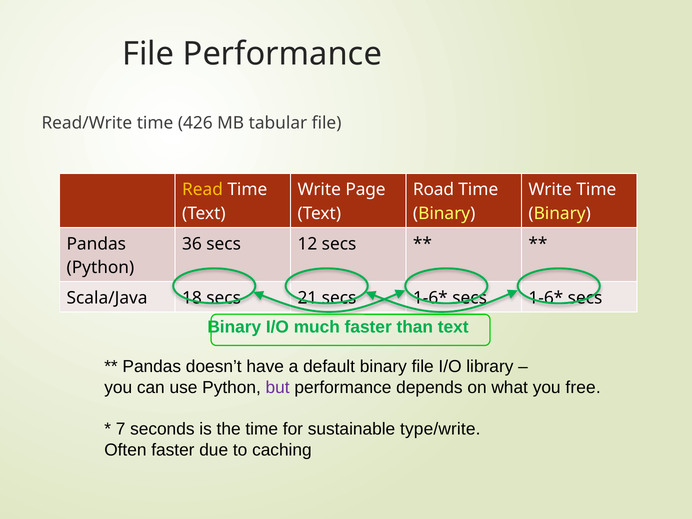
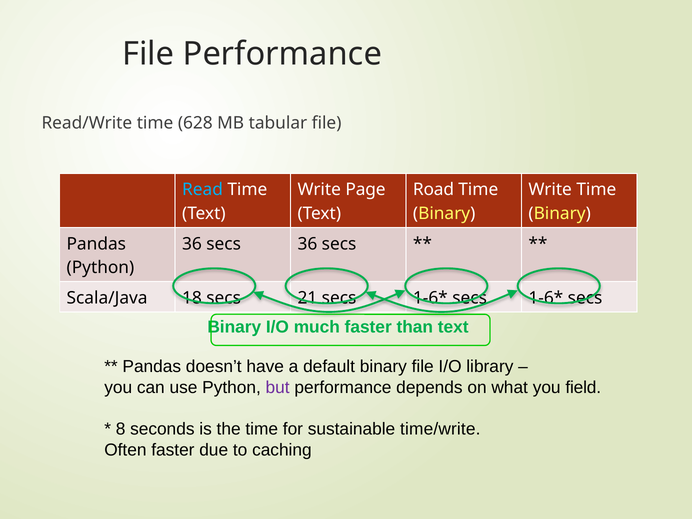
426: 426 -> 628
Read colour: yellow -> light blue
secs 12: 12 -> 36
free: free -> field
7: 7 -> 8
type/write: type/write -> time/write
